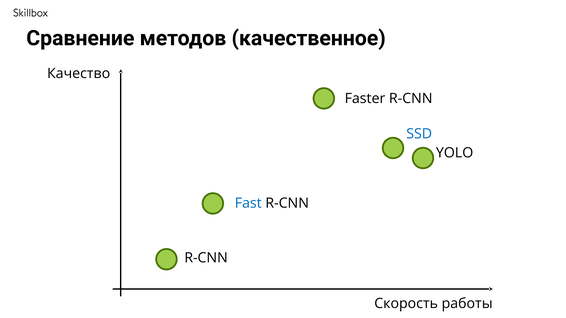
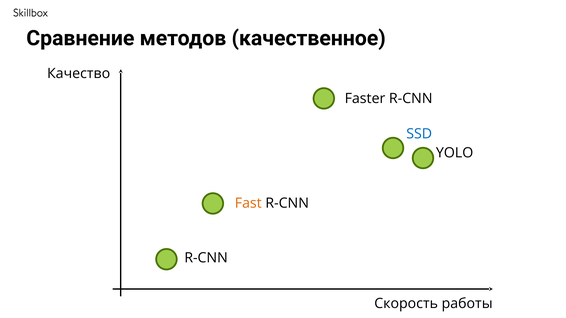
Fast colour: blue -> orange
